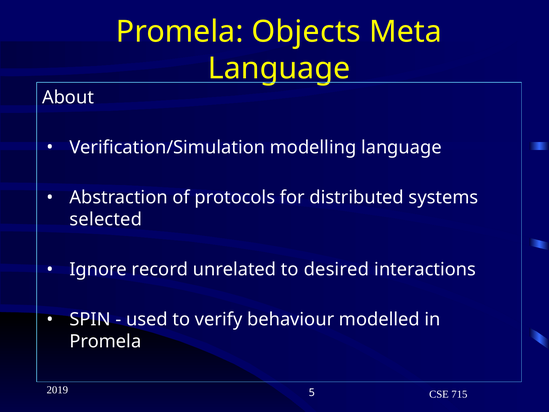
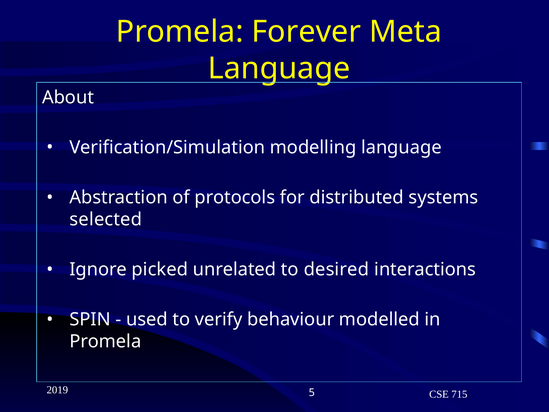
Objects: Objects -> Forever
record: record -> picked
